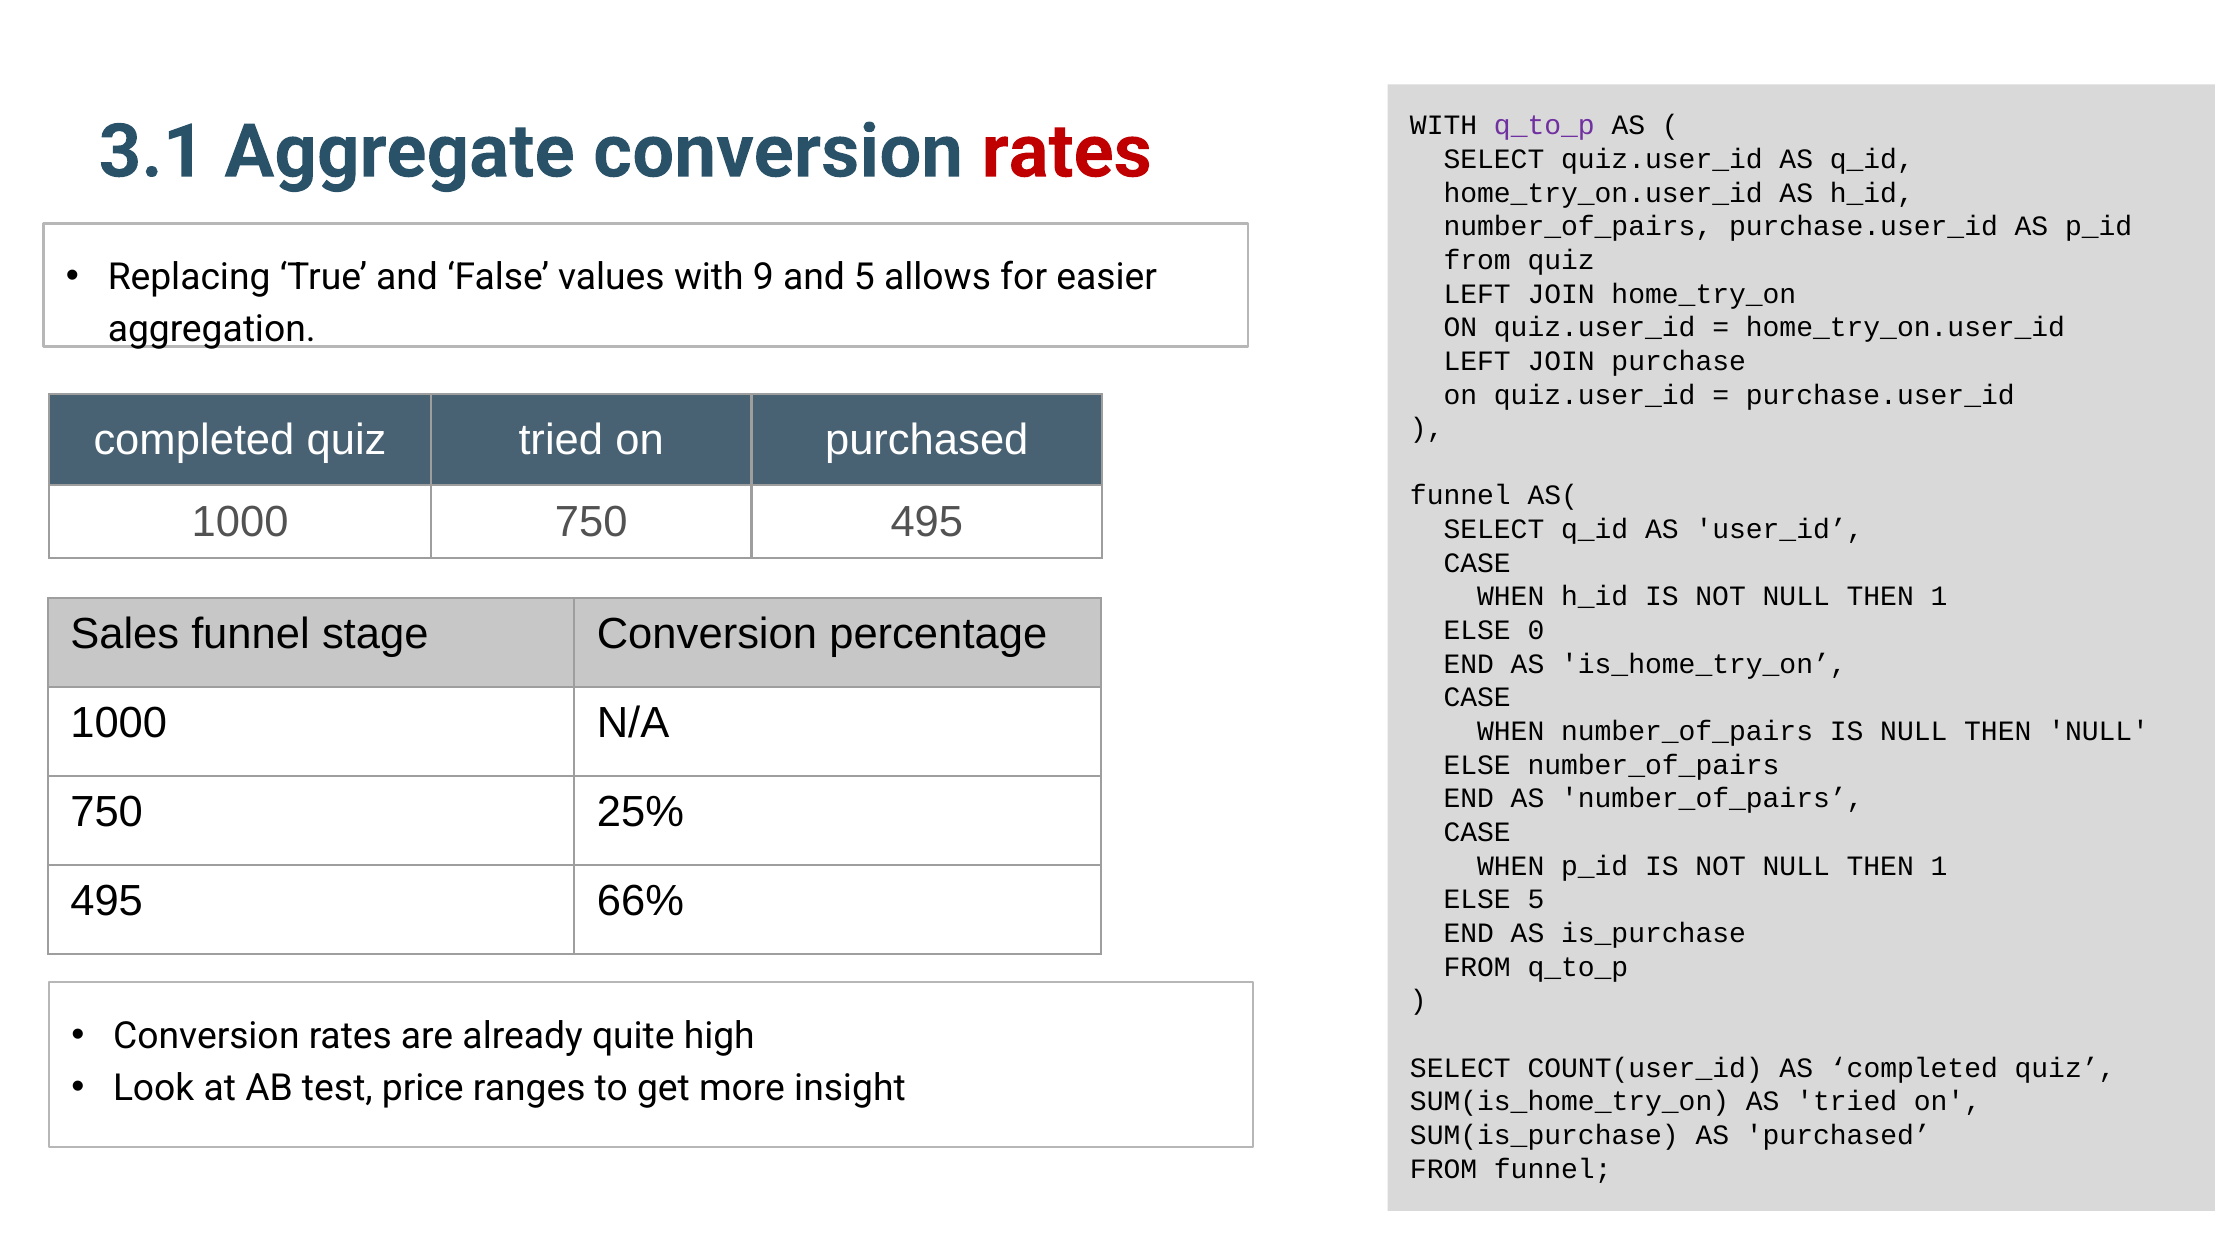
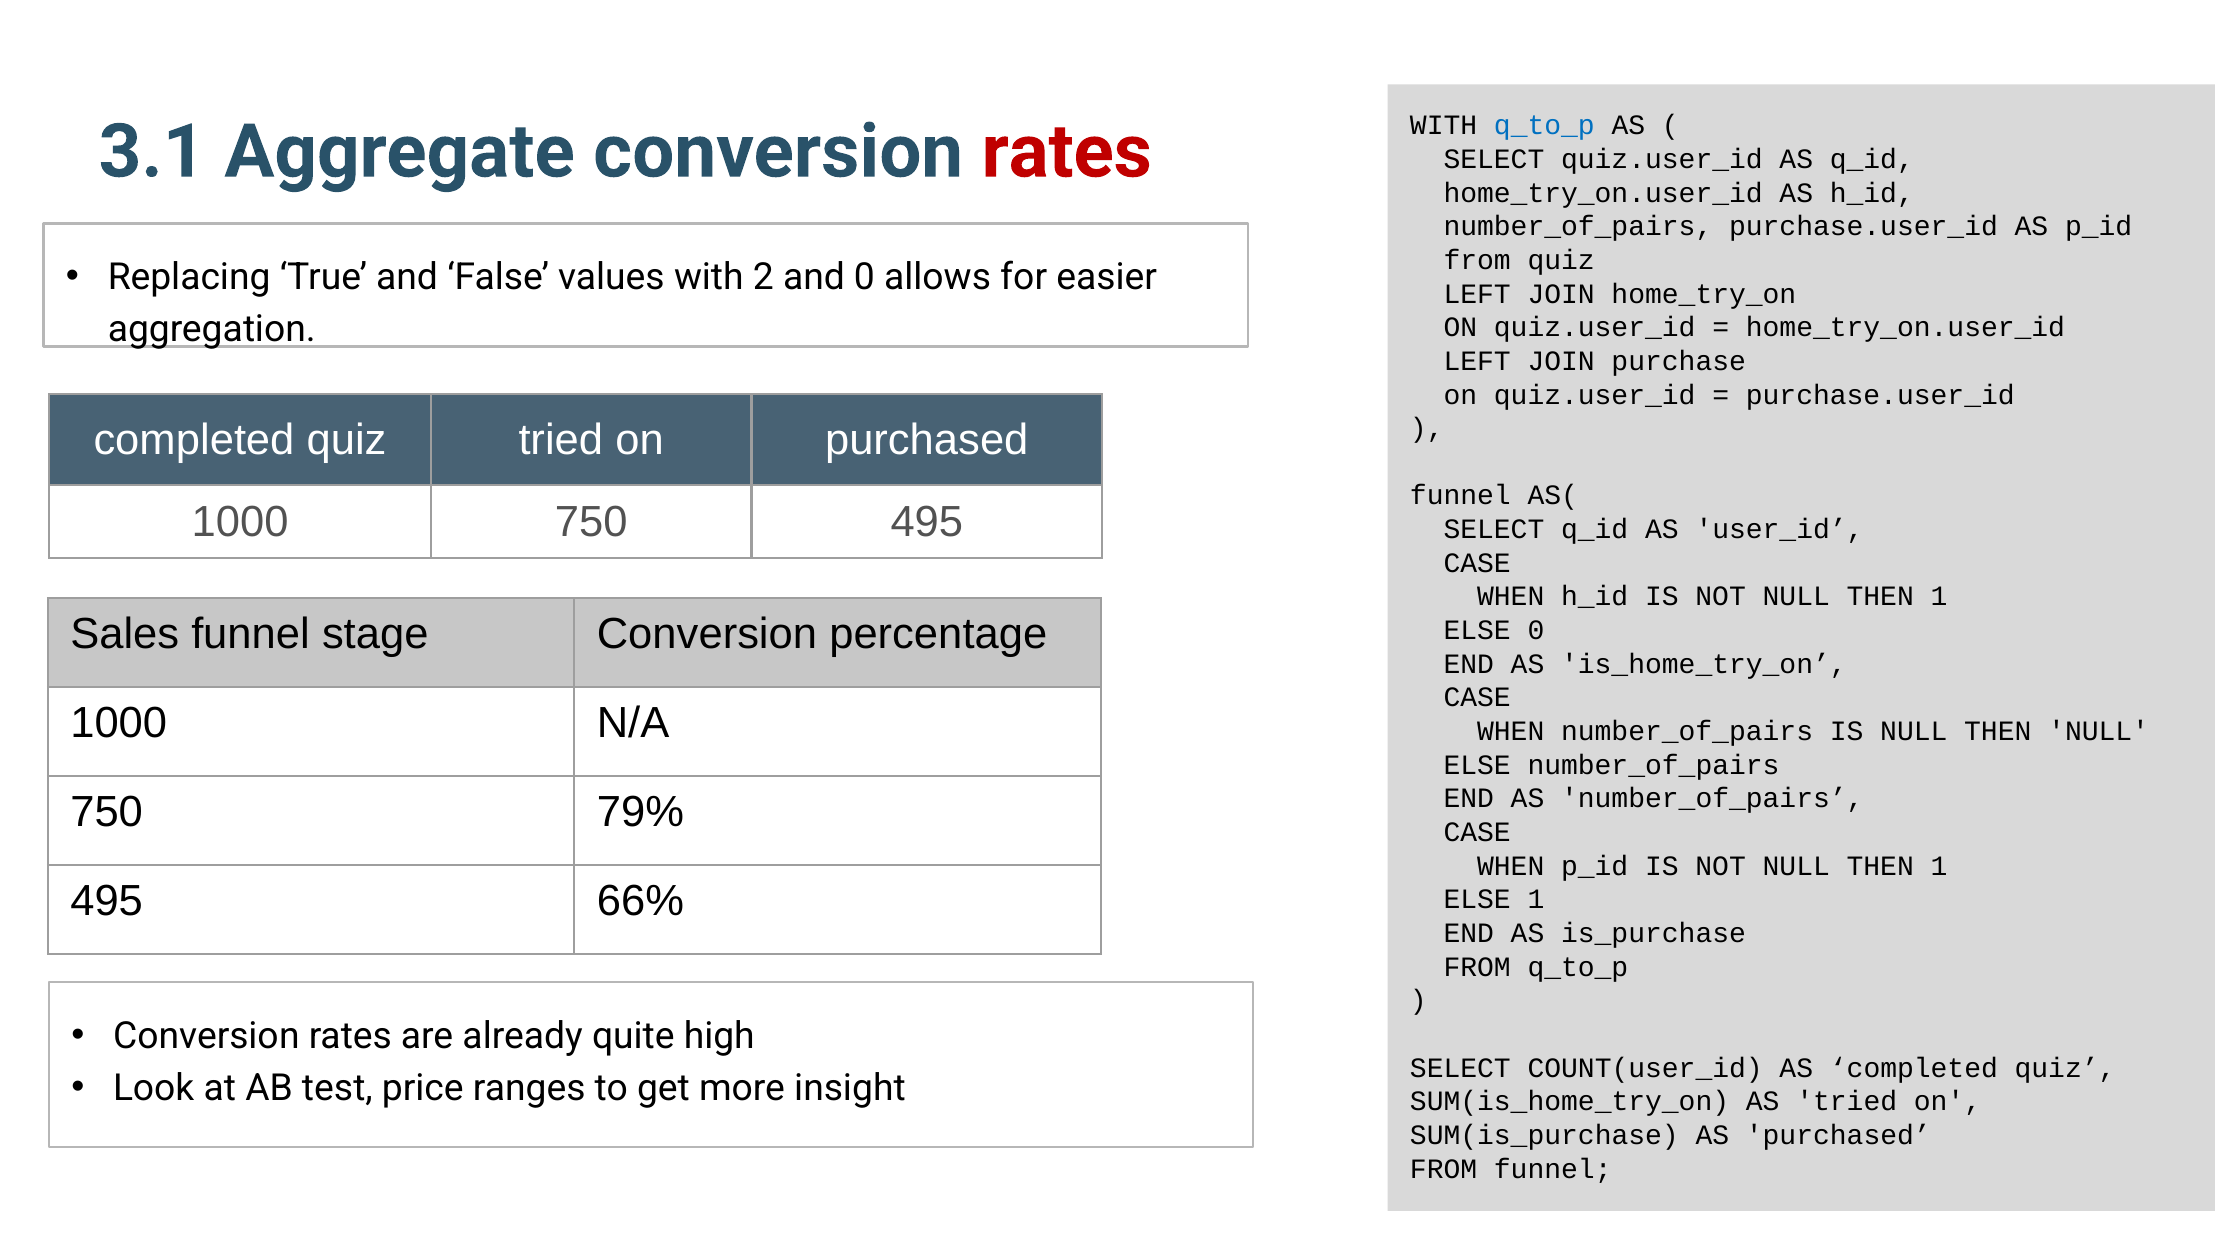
q_to_p at (1544, 125) colour: purple -> blue
9: 9 -> 2
and 5: 5 -> 0
25%: 25% -> 79%
ELSE 5: 5 -> 1
